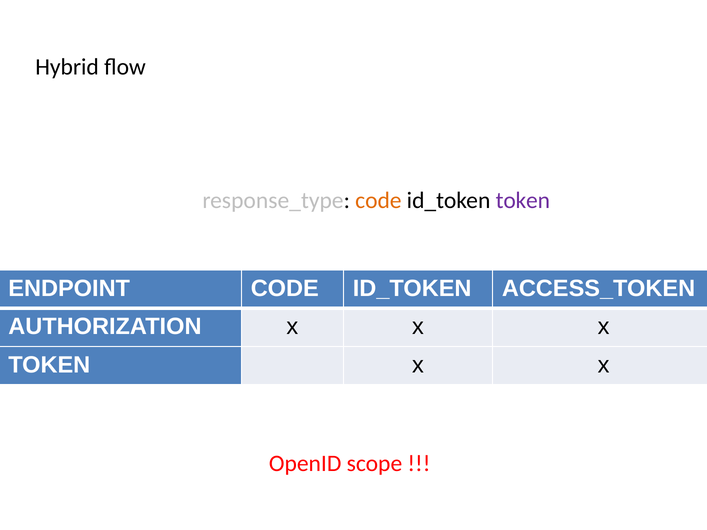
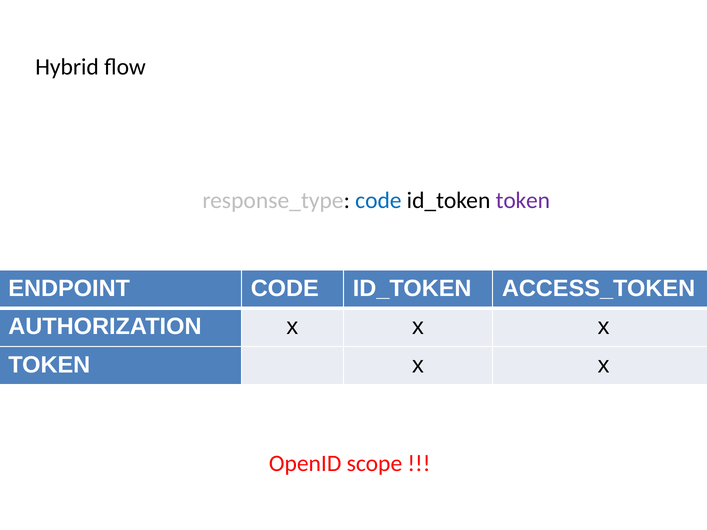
code at (378, 201) colour: orange -> blue
